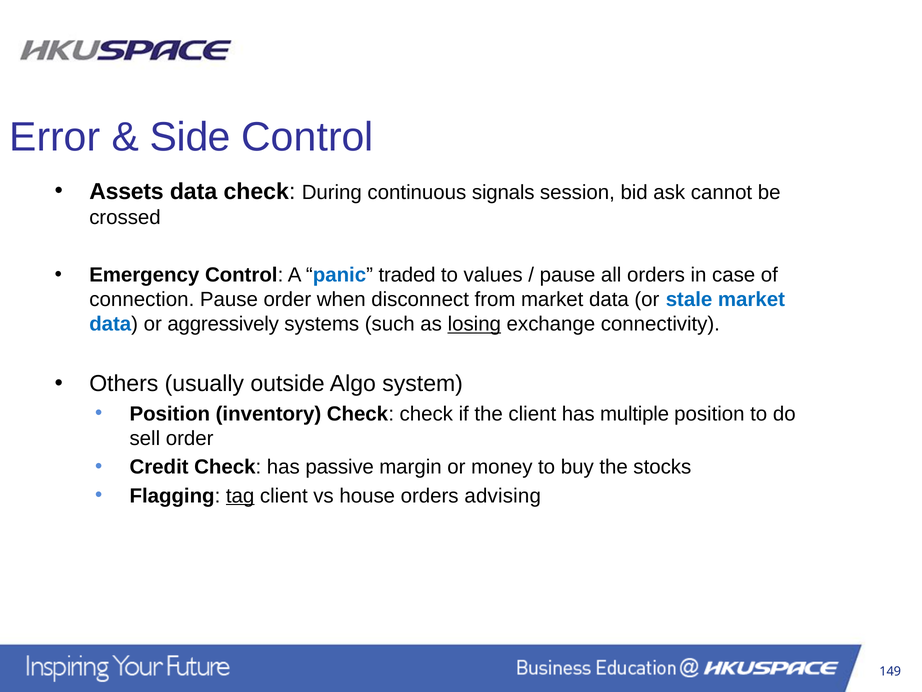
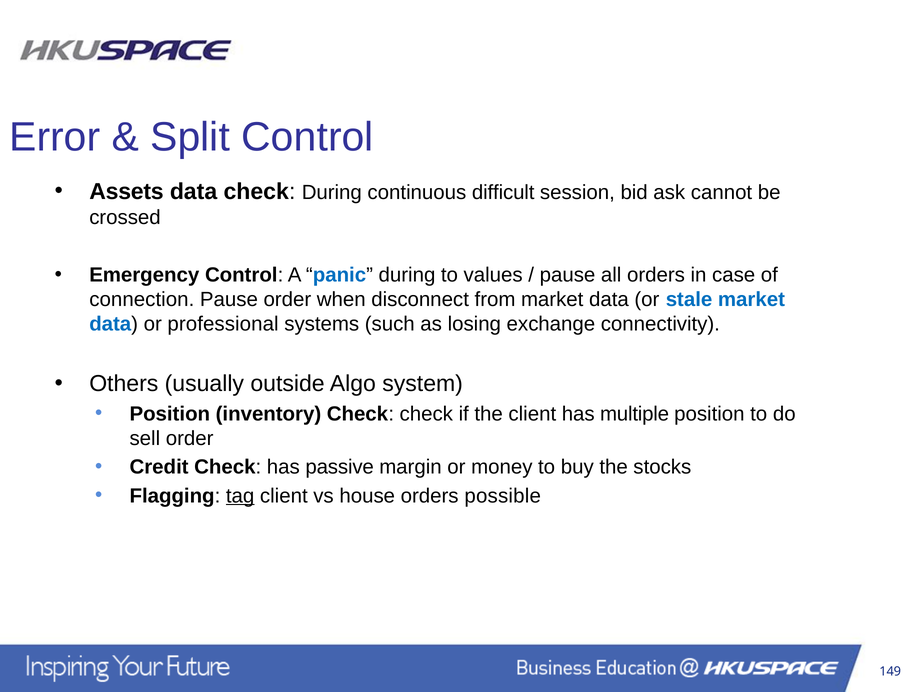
Side: Side -> Split
signals: signals -> difficult
panic traded: traded -> during
aggressively: aggressively -> professional
losing underline: present -> none
advising: advising -> possible
